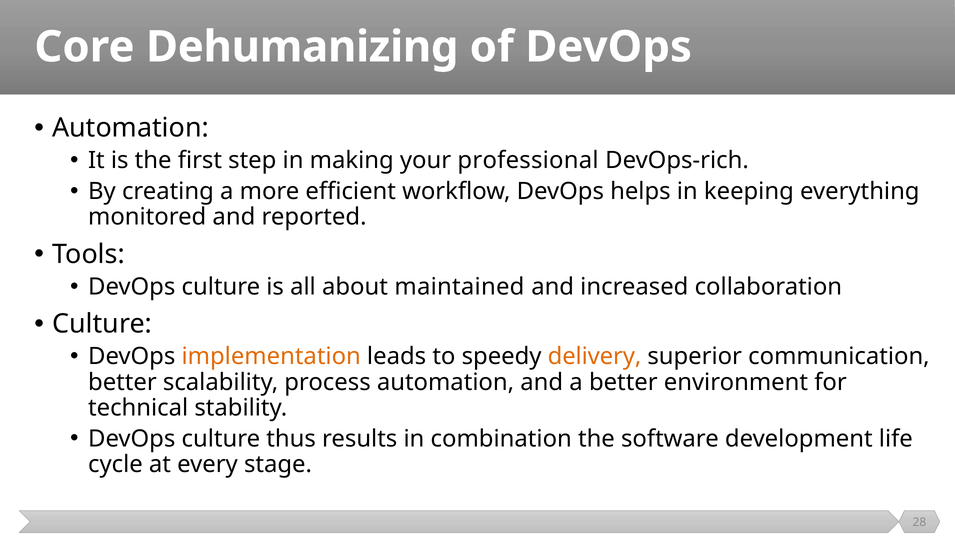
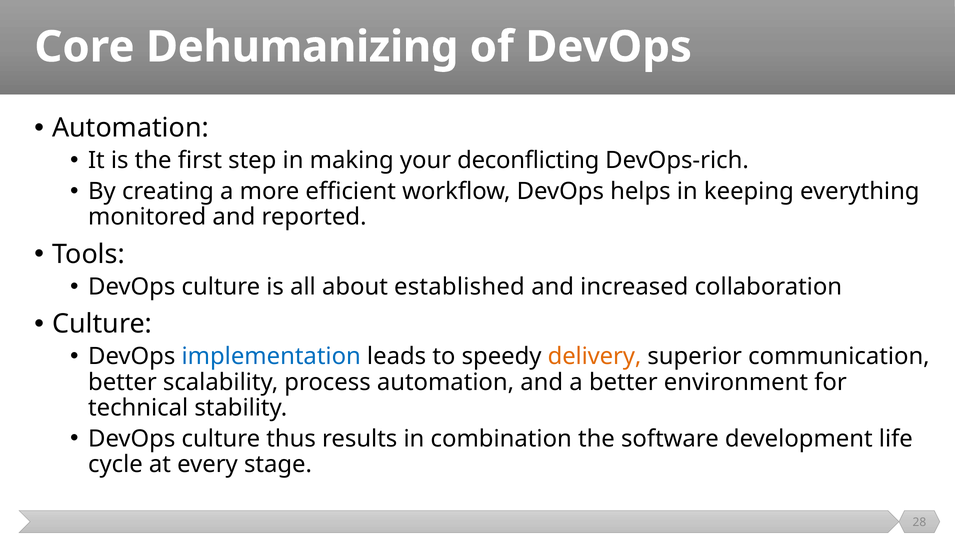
professional: professional -> deconflicting
maintained: maintained -> established
implementation colour: orange -> blue
